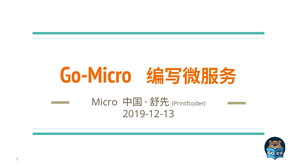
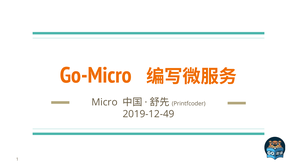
2019-12-13: 2019-12-13 -> 2019-12-49
